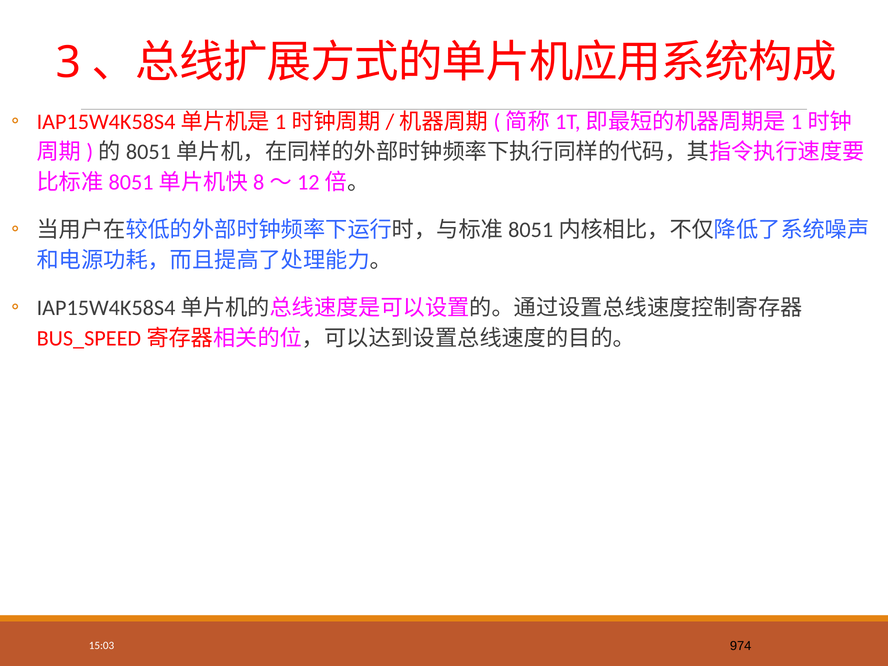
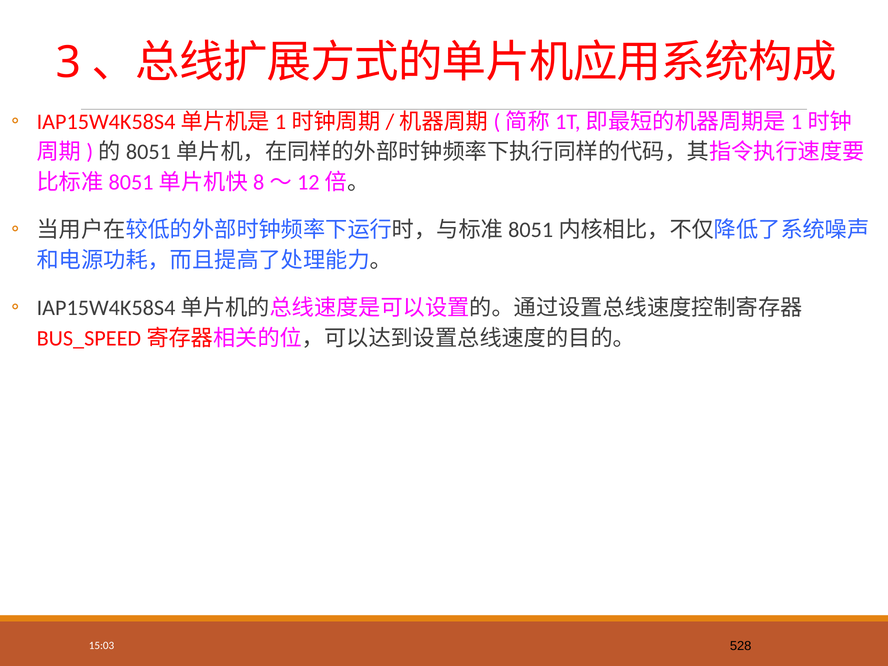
974: 974 -> 528
